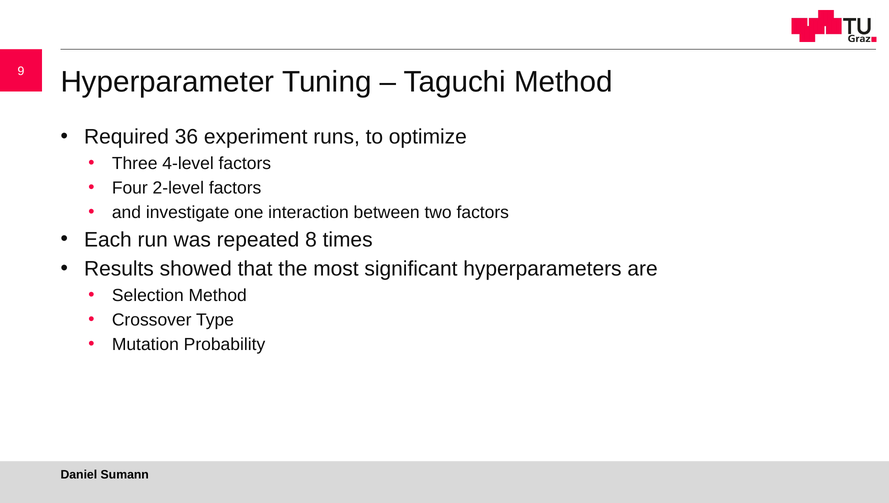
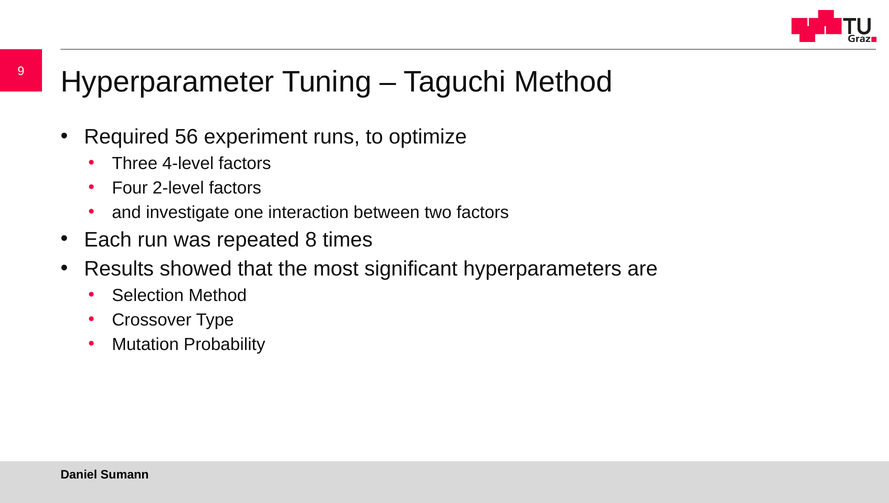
36: 36 -> 56
